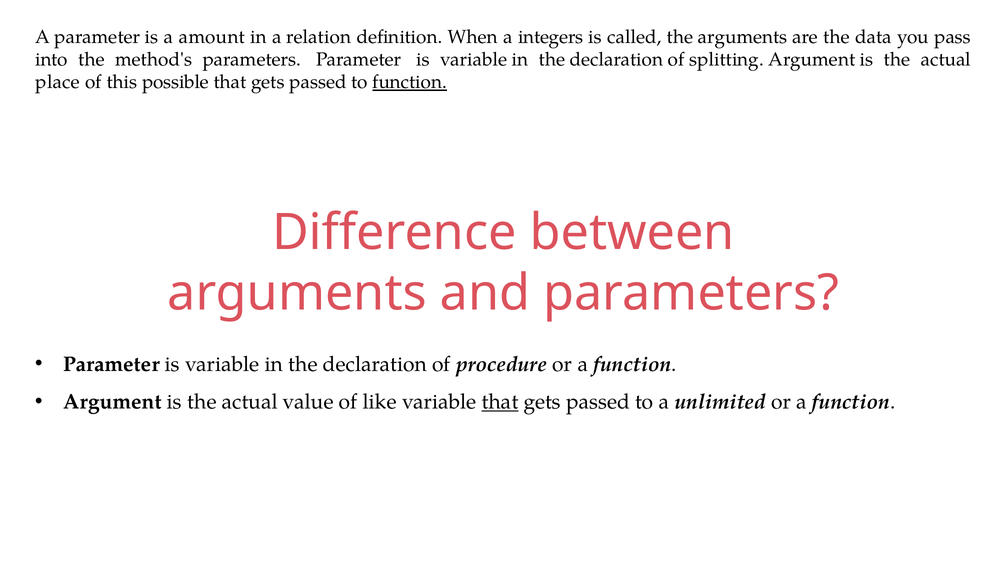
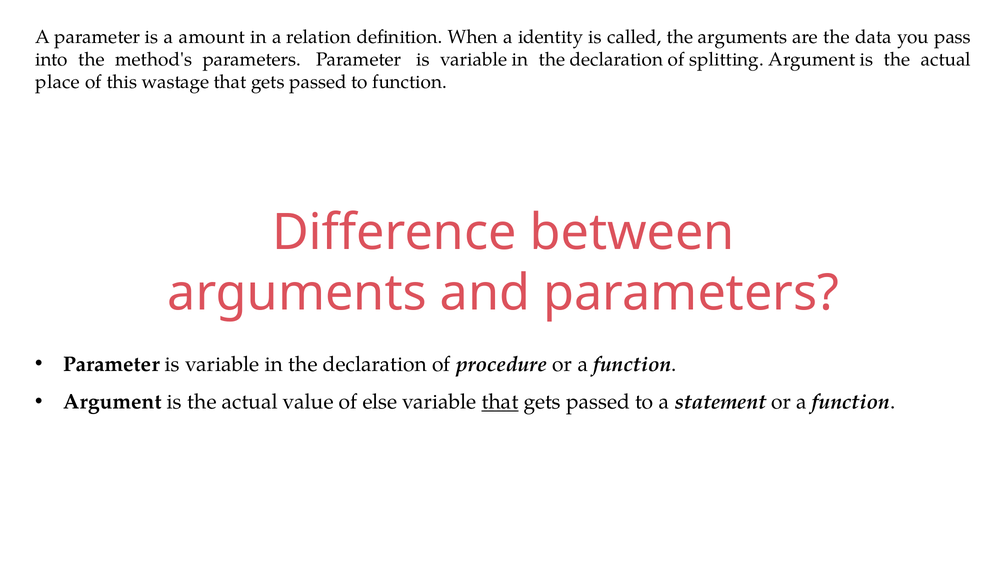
integers: integers -> identity
possible: possible -> wastage
function at (410, 82) underline: present -> none
like: like -> else
unlimited: unlimited -> statement
